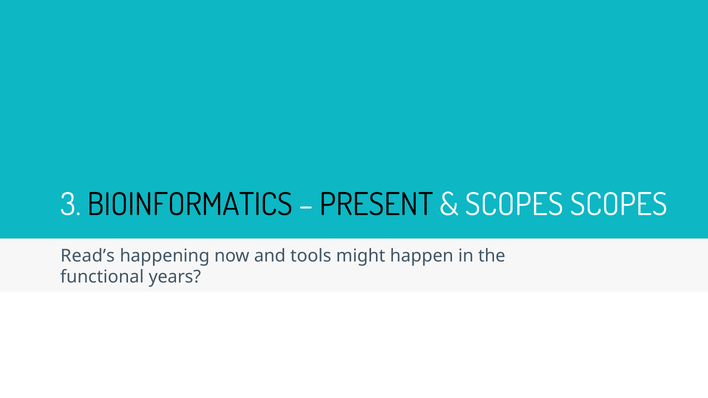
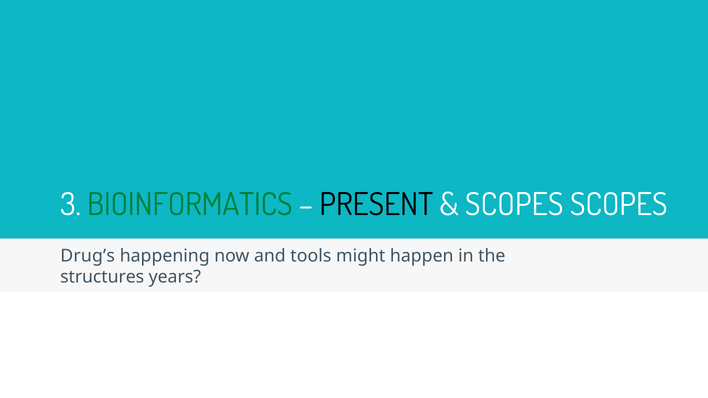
BIOINFORMATICS colour: black -> green
Read’s: Read’s -> Drug’s
functional: functional -> structures
